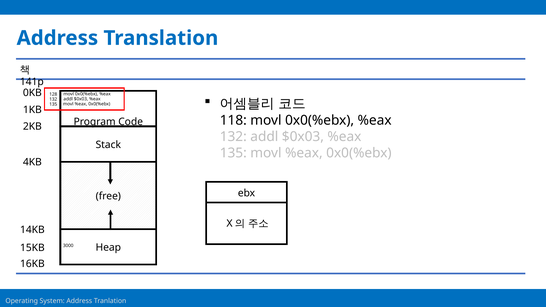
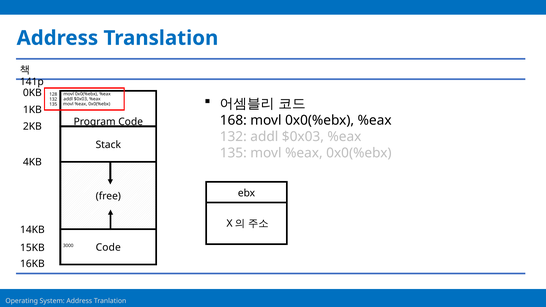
118: 118 -> 168
Heap at (108, 248): Heap -> Code
